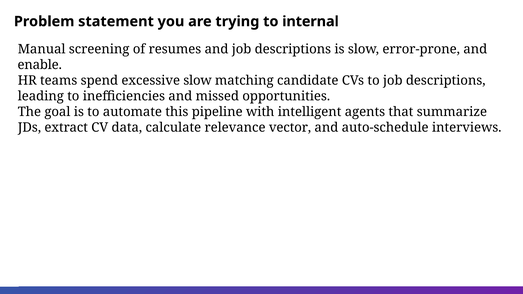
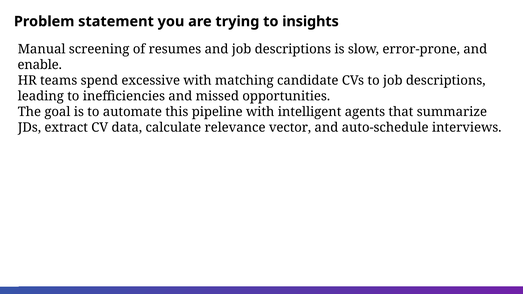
internal: internal -> insights
excessive slow: slow -> with
